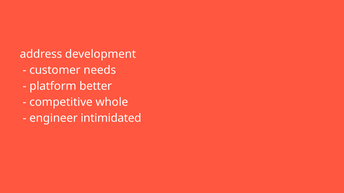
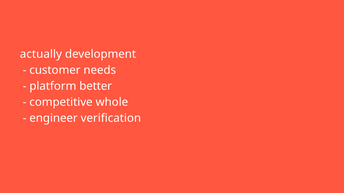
address: address -> actually
intimidated: intimidated -> verification
